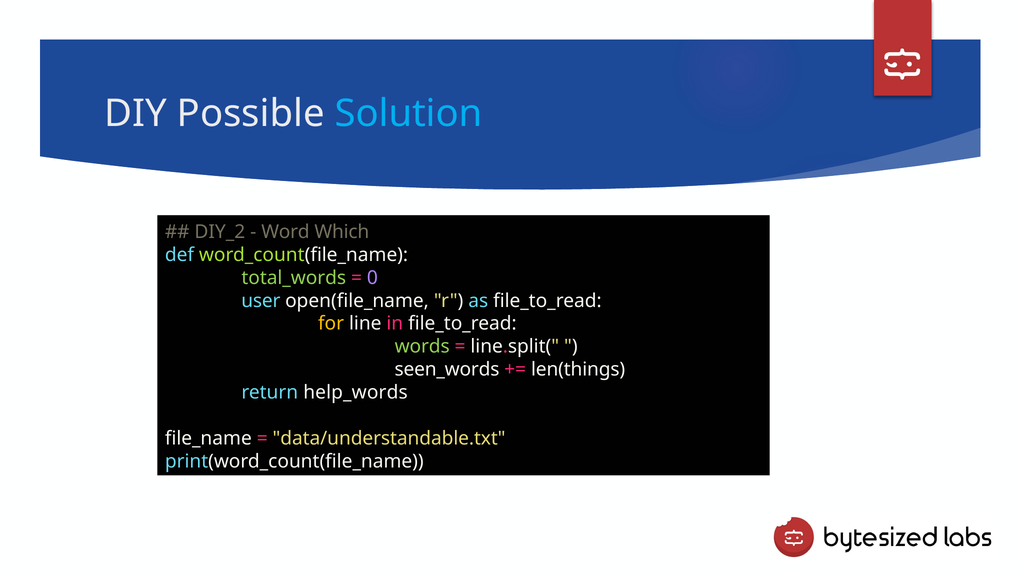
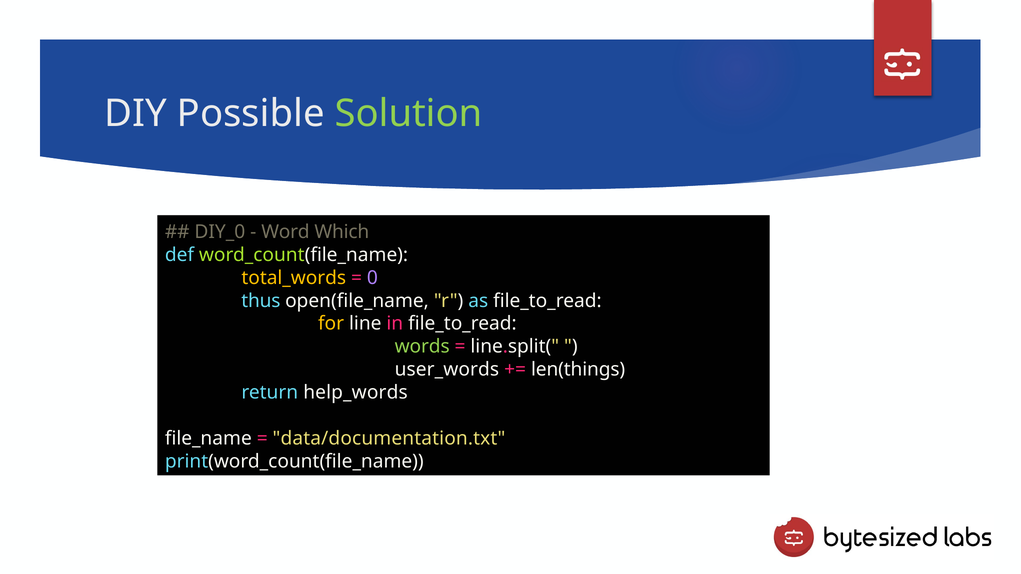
Solution colour: light blue -> light green
DIY_2: DIY_2 -> DIY_0
total_words colour: light green -> yellow
user: user -> thus
seen_words: seen_words -> user_words
data/understandable.txt: data/understandable.txt -> data/documentation.txt
